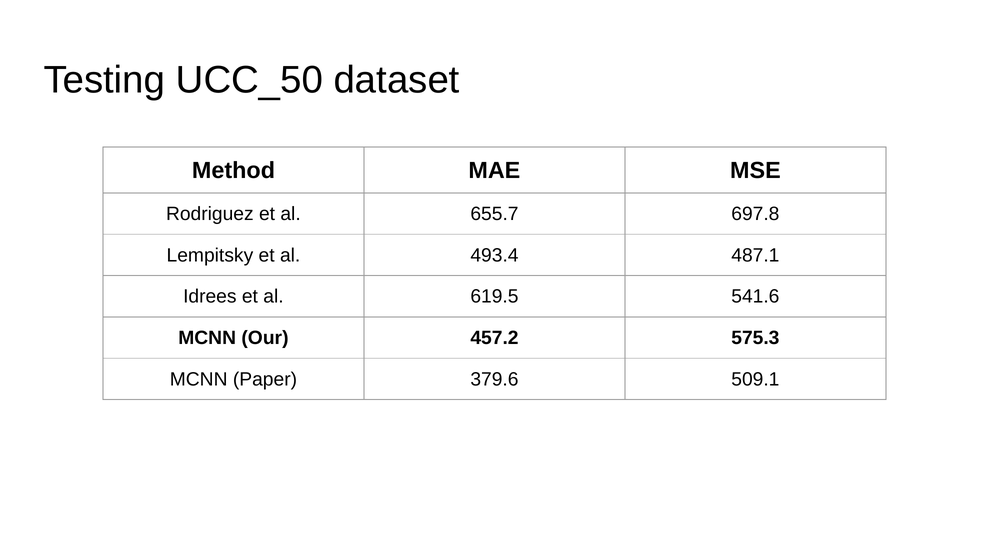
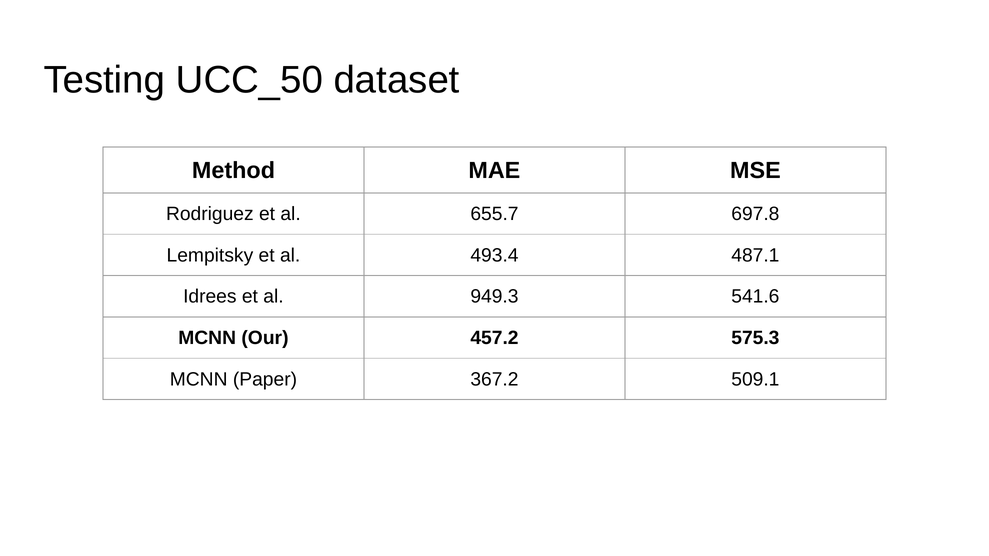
619.5: 619.5 -> 949.3
379.6: 379.6 -> 367.2
